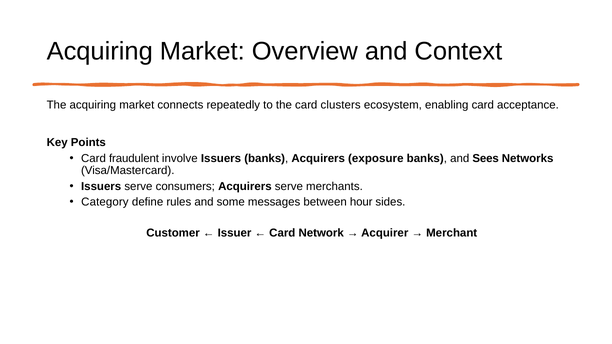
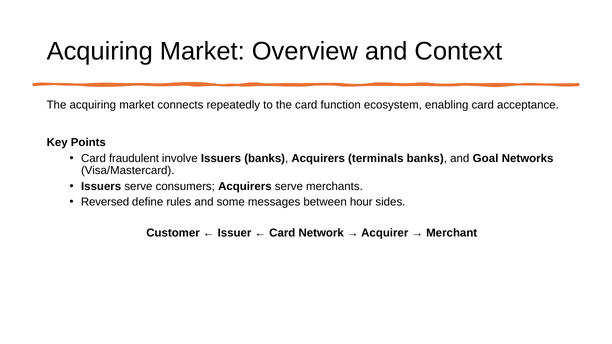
clusters: clusters -> function
exposure: exposure -> terminals
Sees: Sees -> Goal
Category: Category -> Reversed
